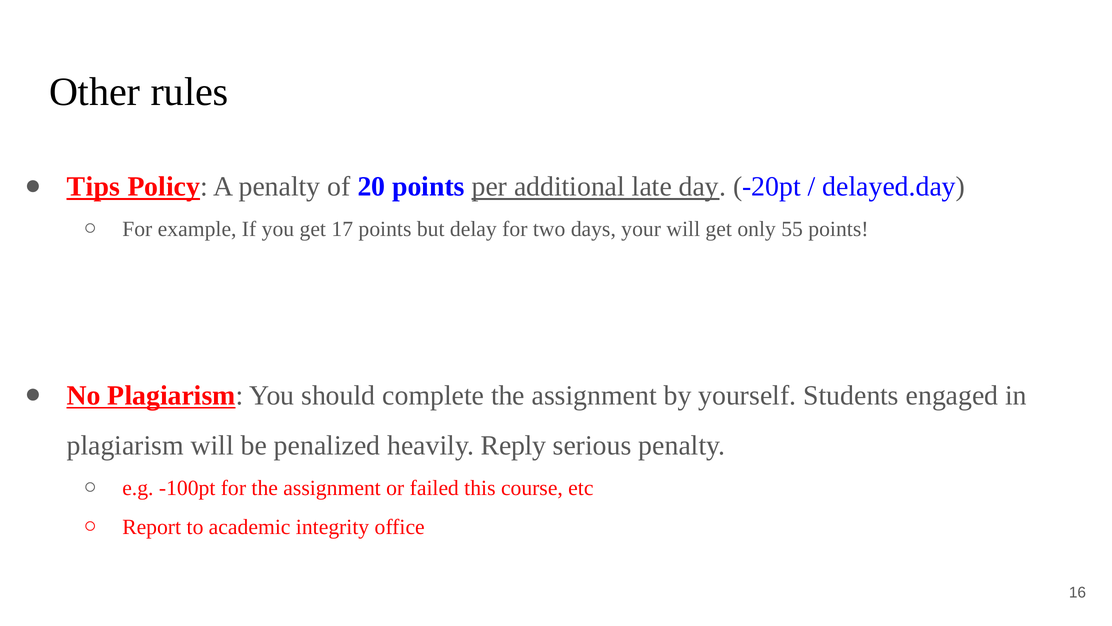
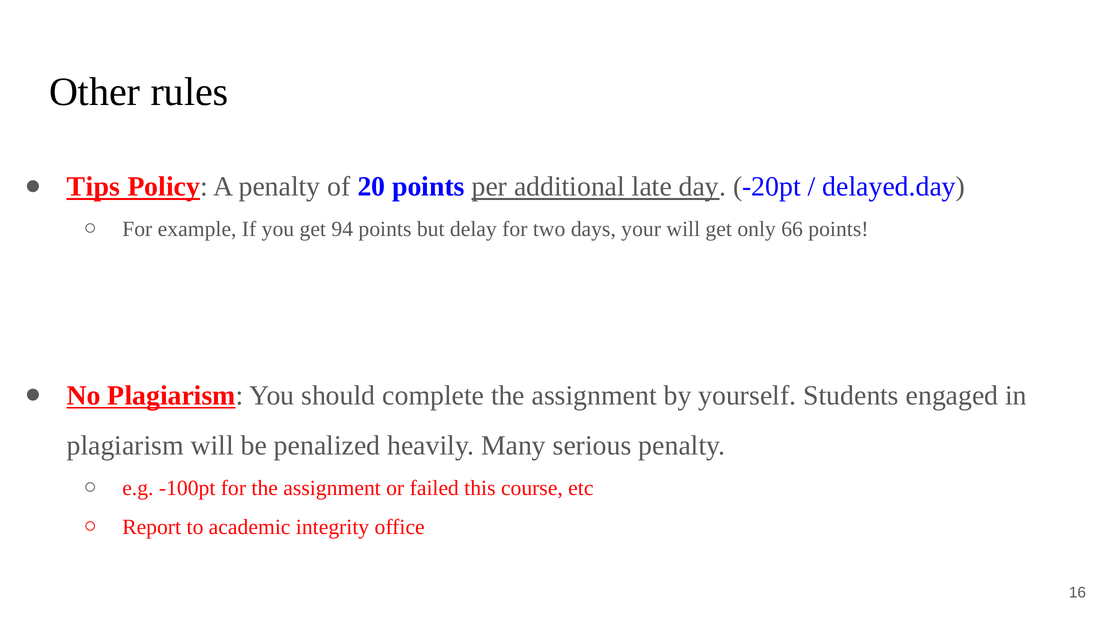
17: 17 -> 94
55: 55 -> 66
Reply: Reply -> Many
